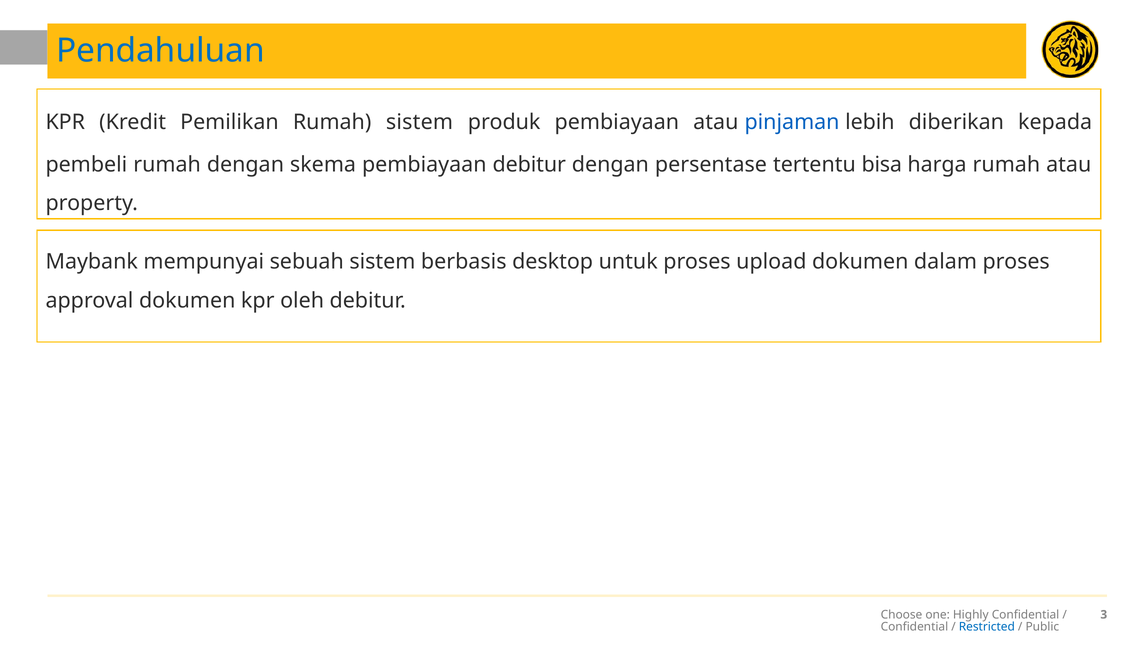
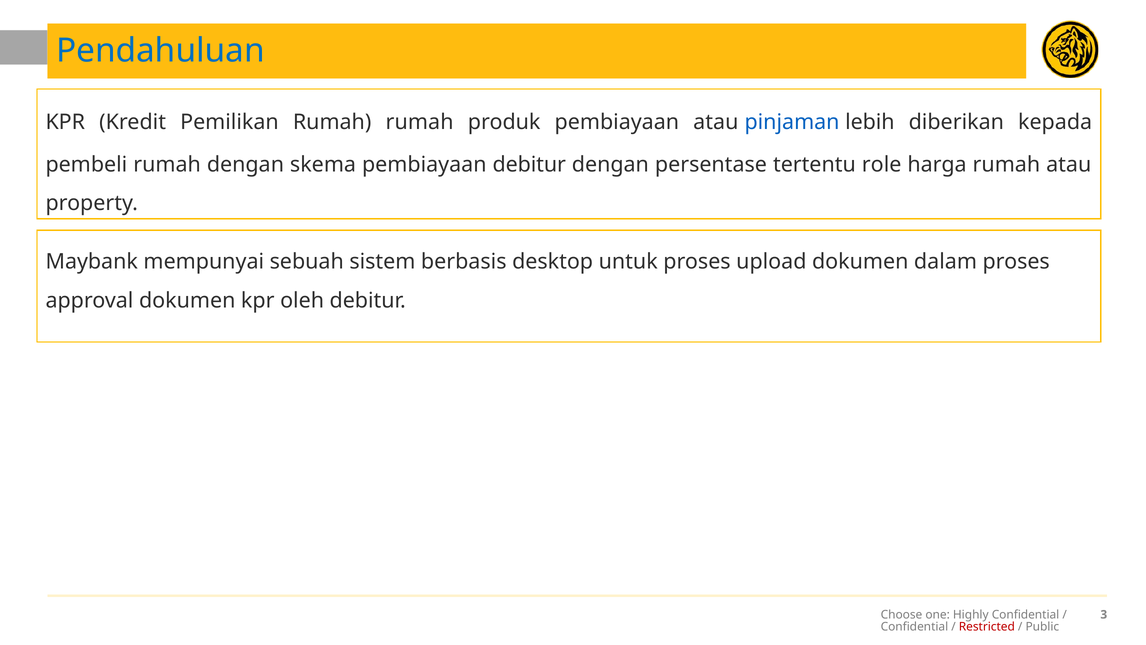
Rumah sistem: sistem -> rumah
bisa: bisa -> role
Restricted colour: blue -> red
